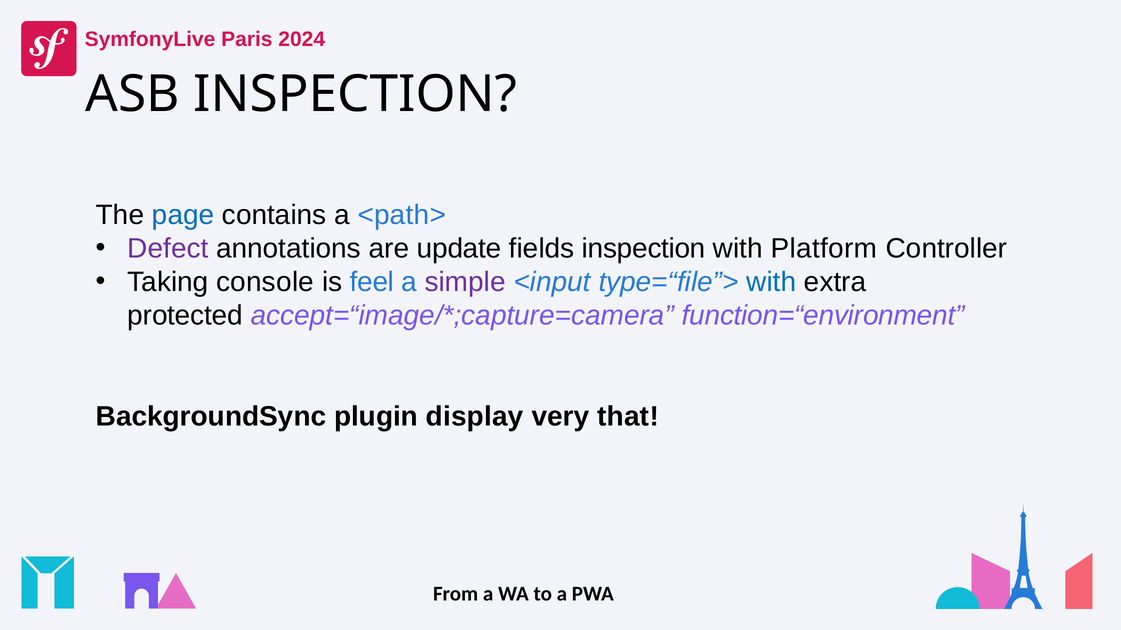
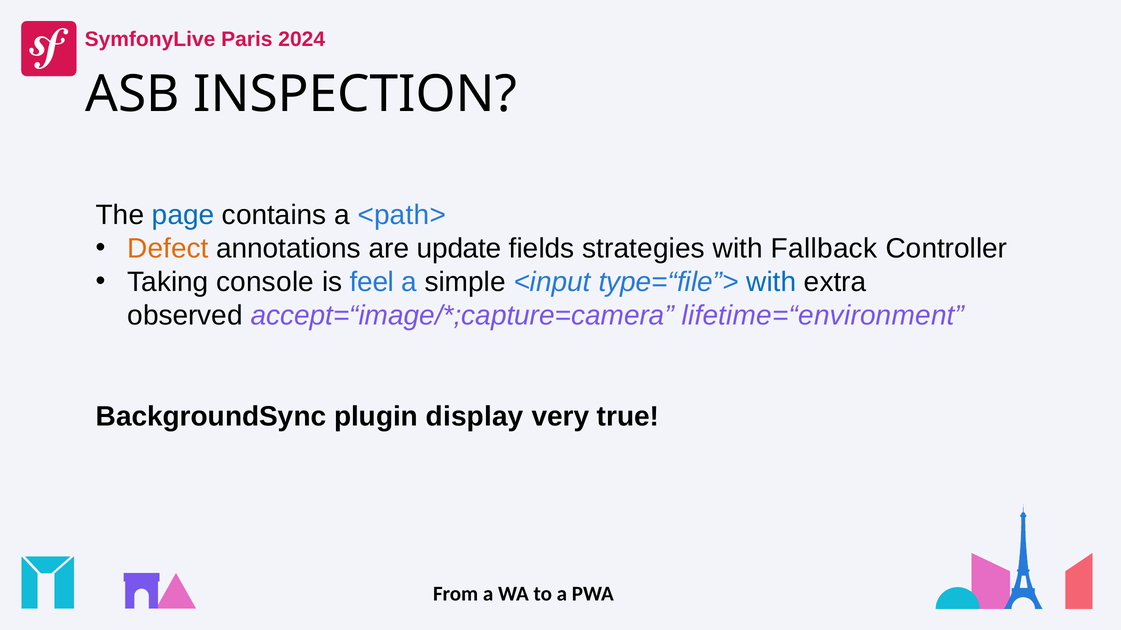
Defect colour: purple -> orange
fields inspection: inspection -> strategies
Platform: Platform -> Fallback
simple colour: purple -> black
protected: protected -> observed
function=“environment: function=“environment -> lifetime=“environment
that: that -> true
